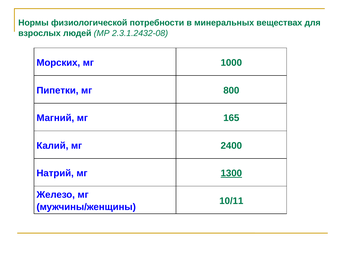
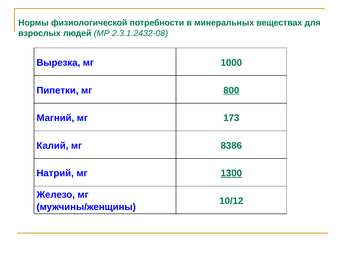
Морских: Морских -> Вырезка
800 underline: none -> present
165: 165 -> 173
2400: 2400 -> 8386
10/11: 10/11 -> 10/12
